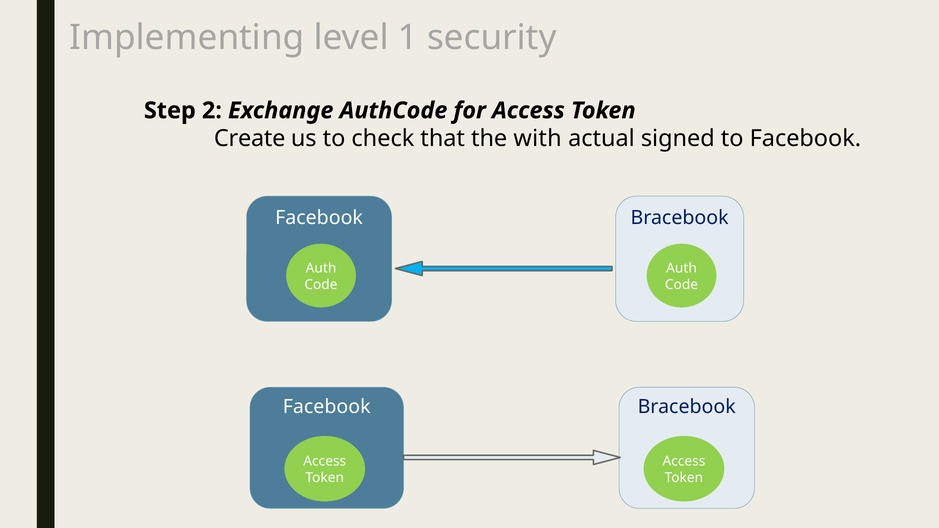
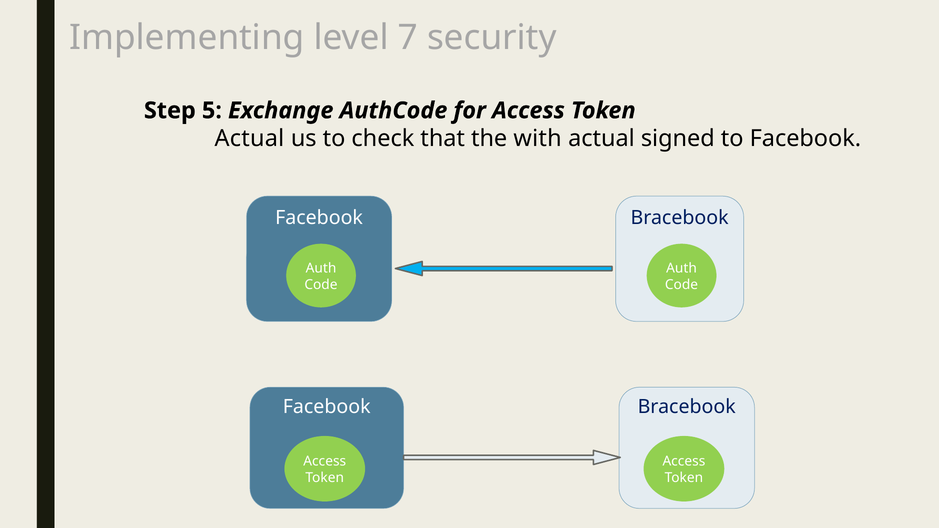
1: 1 -> 7
2: 2 -> 5
Create at (250, 139): Create -> Actual
